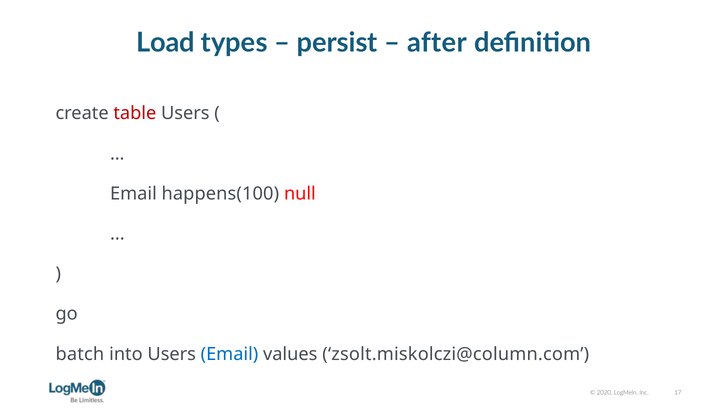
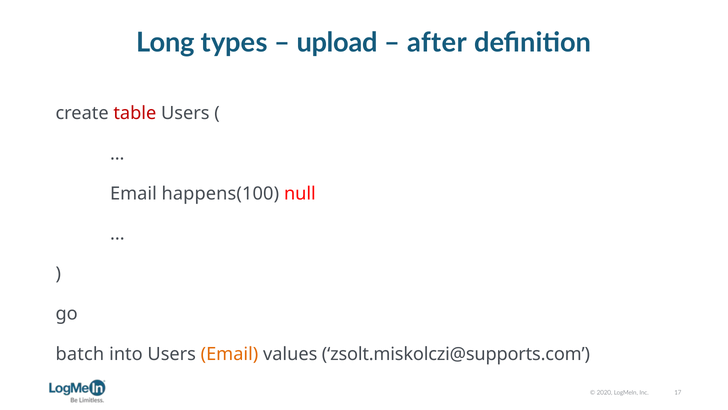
Load: Load -> Long
persist: persist -> upload
Email at (229, 354) colour: blue -> orange
zsolt.miskolczi@column.com: zsolt.miskolczi@column.com -> zsolt.miskolczi@supports.com
